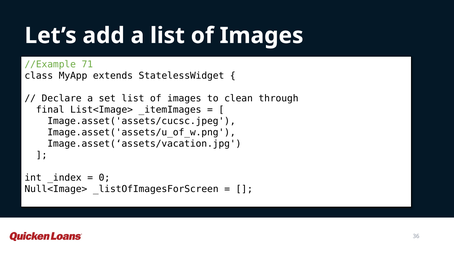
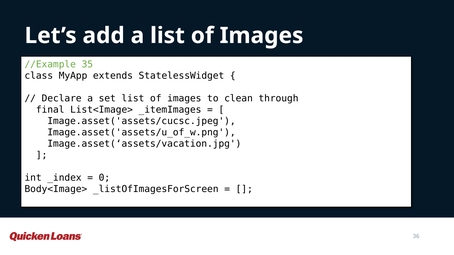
71: 71 -> 35
Null<Image>: Null<Image> -> Body<Image>
